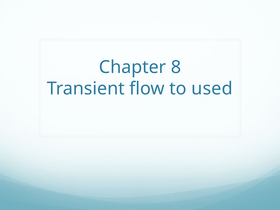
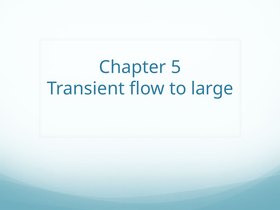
8: 8 -> 5
used: used -> large
